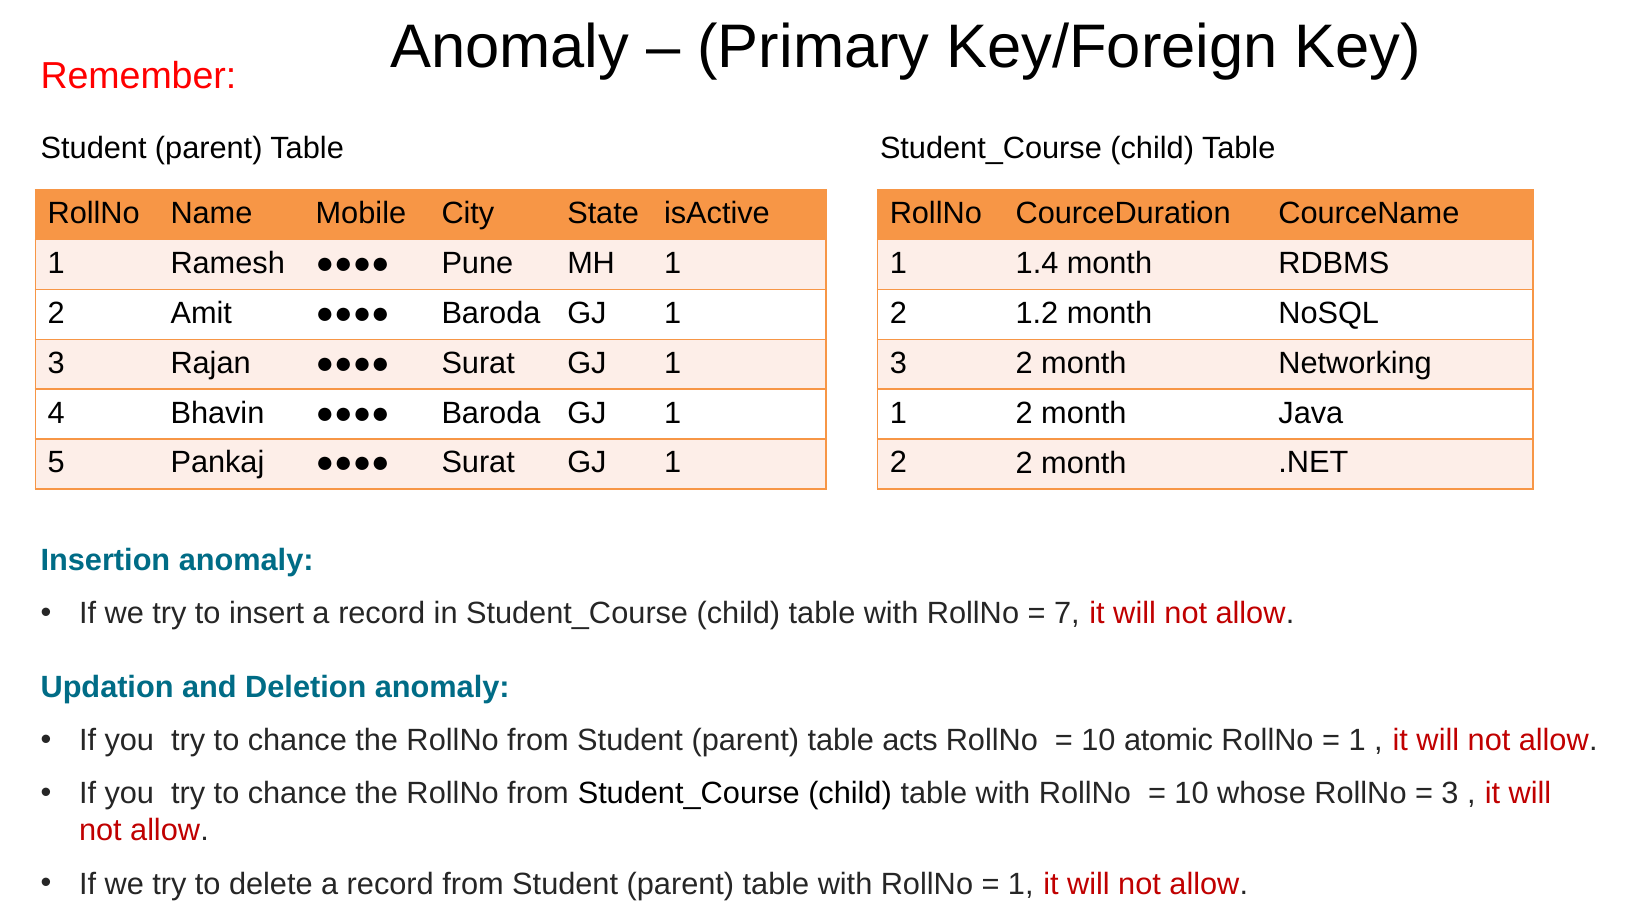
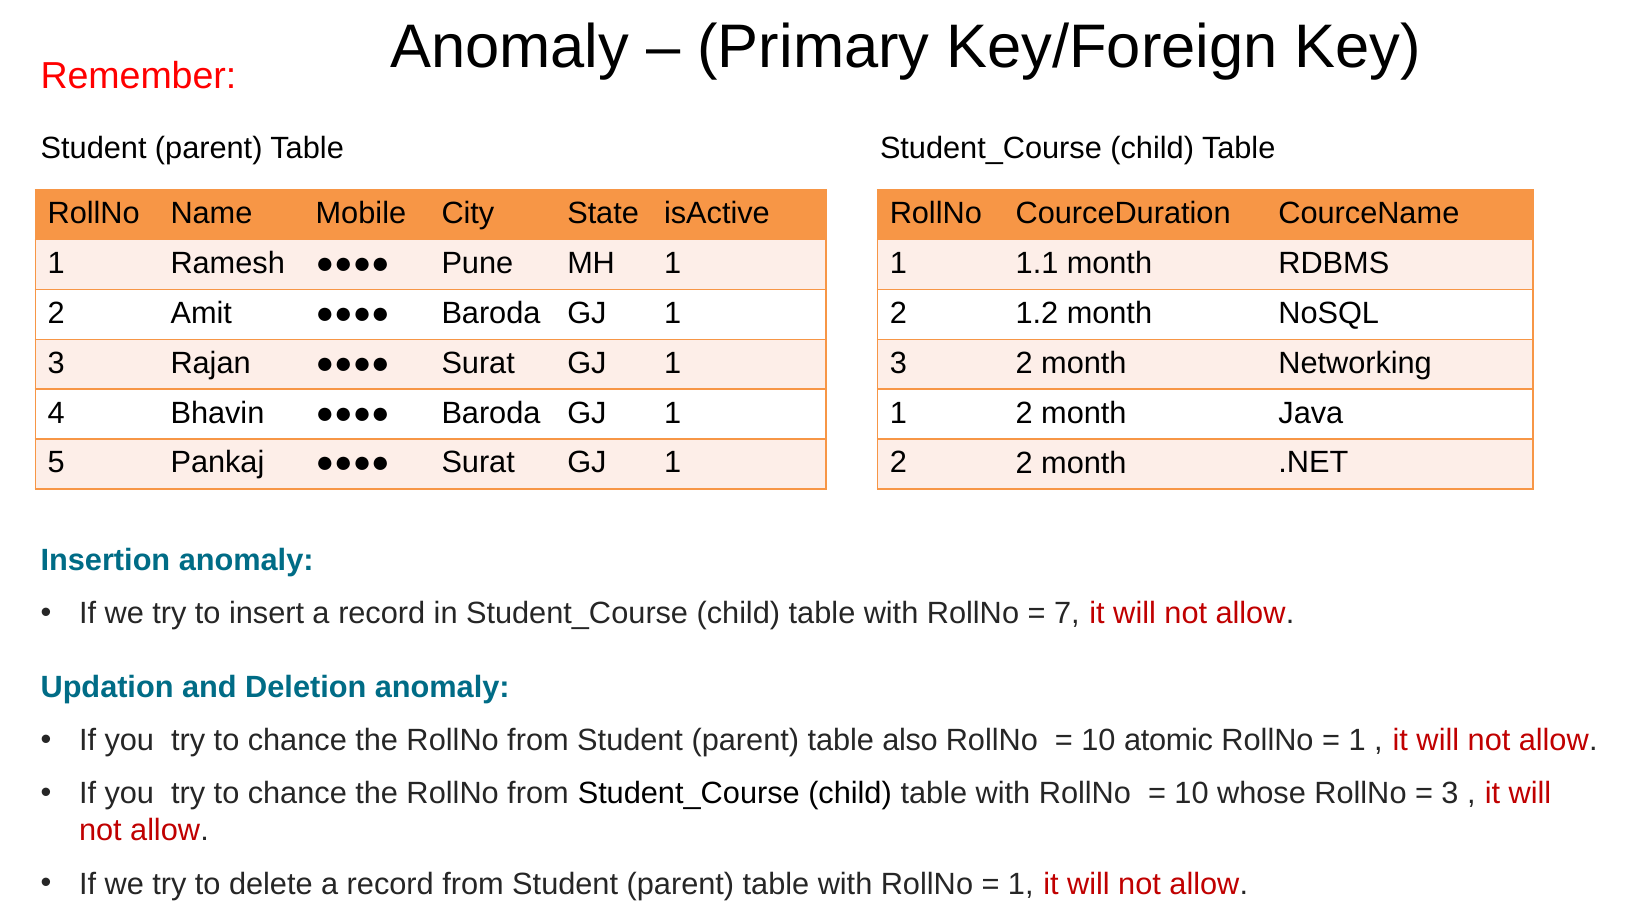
1.4: 1.4 -> 1.1
acts: acts -> also
